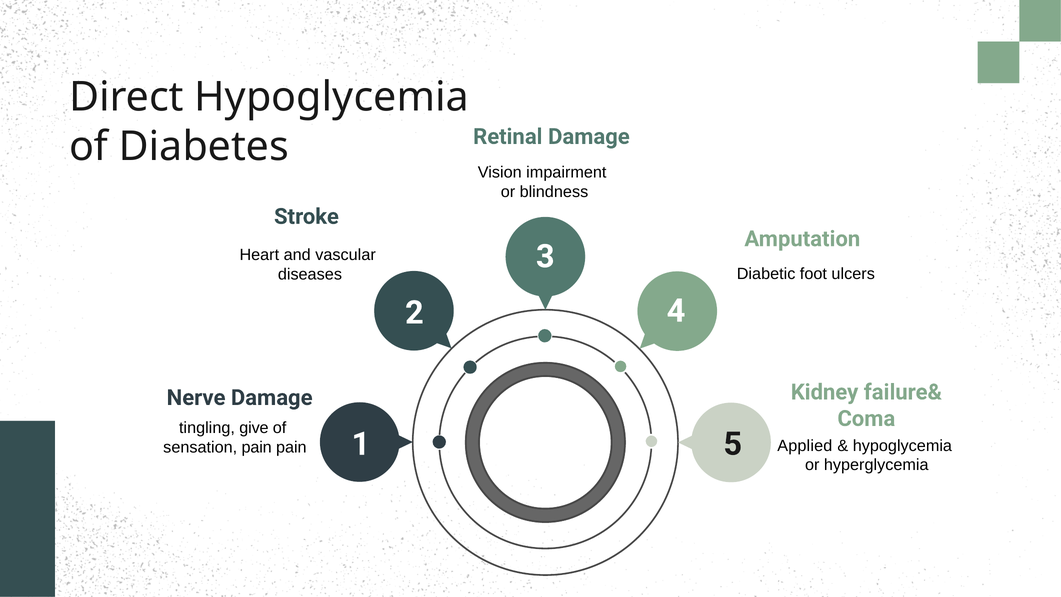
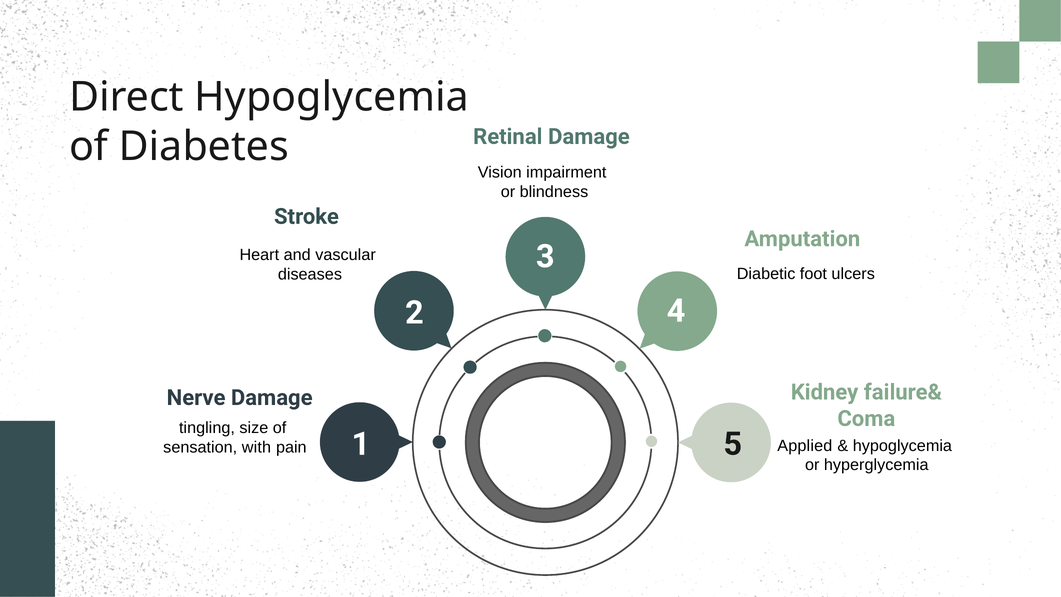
give: give -> size
sensation pain: pain -> with
